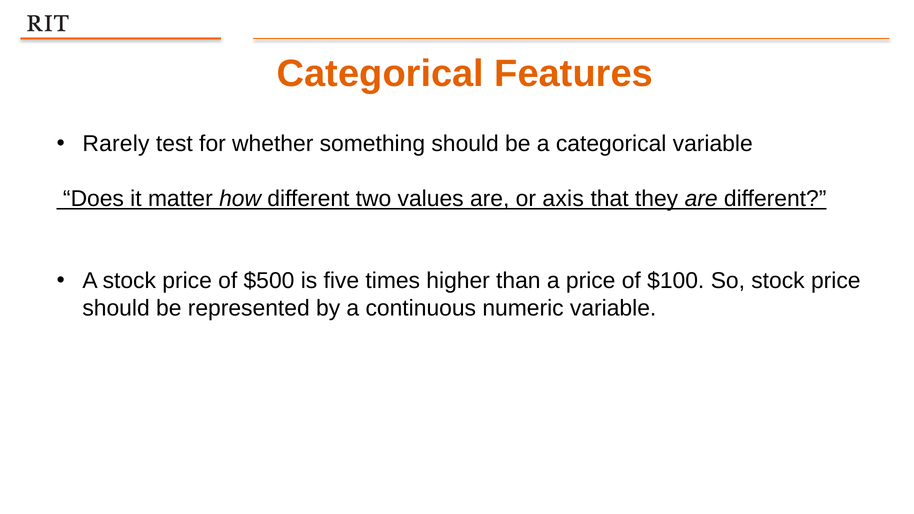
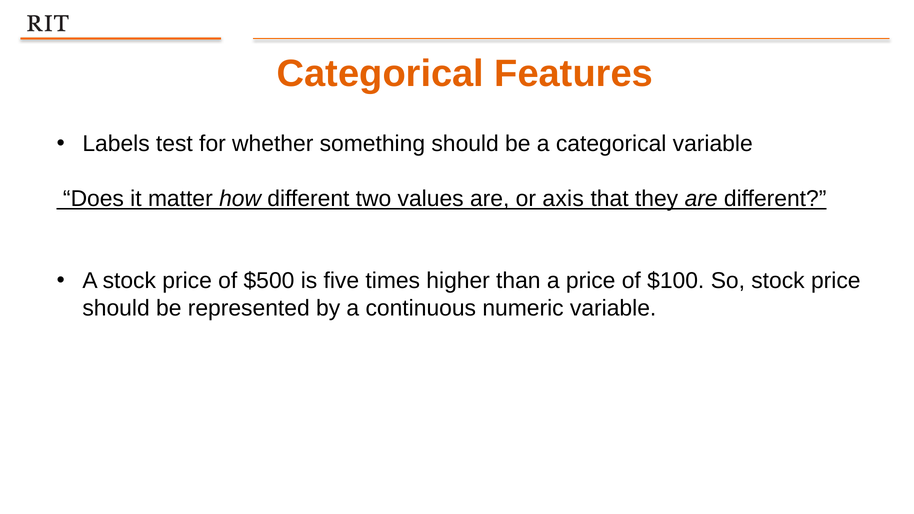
Rarely: Rarely -> Labels
